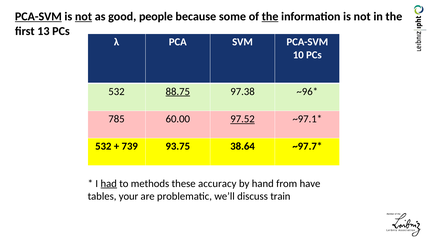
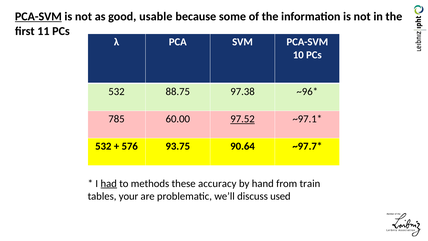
not at (83, 17) underline: present -> none
people: people -> usable
the at (270, 17) underline: present -> none
13: 13 -> 11
88.75 underline: present -> none
739: 739 -> 576
38.64: 38.64 -> 90.64
have: have -> train
train: train -> used
